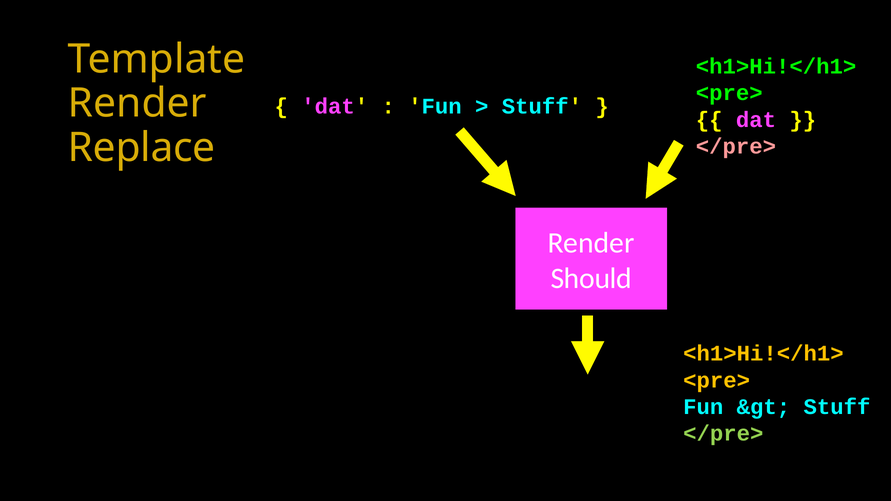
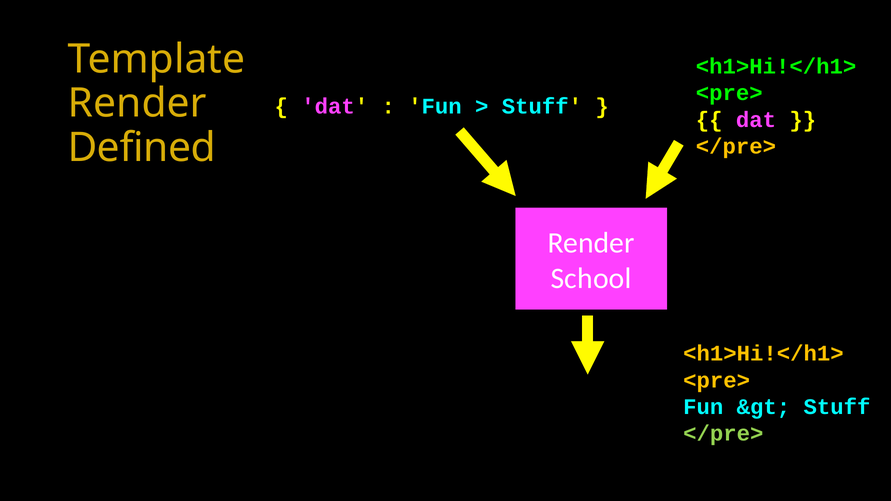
Replace: Replace -> Defined
</pre> at (736, 147) colour: pink -> yellow
Should: Should -> School
